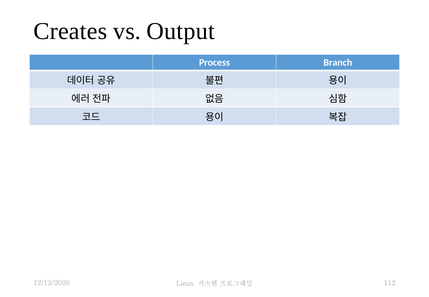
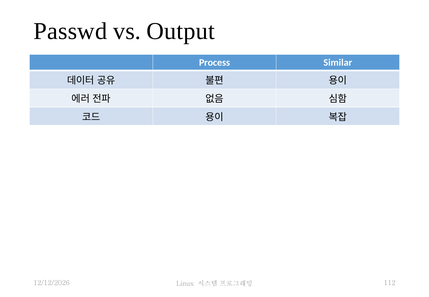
Creates: Creates -> Passwd
Branch: Branch -> Similar
